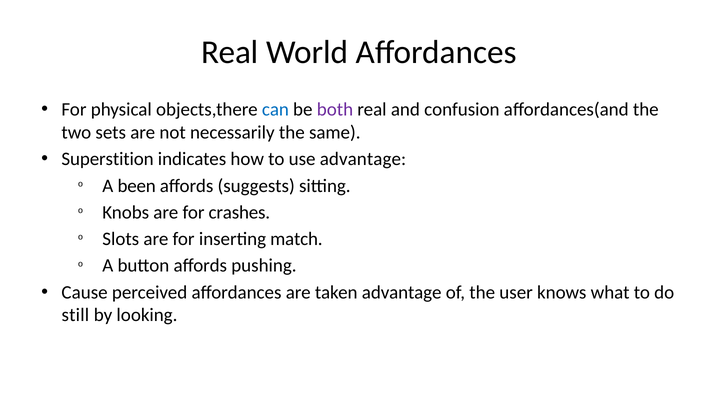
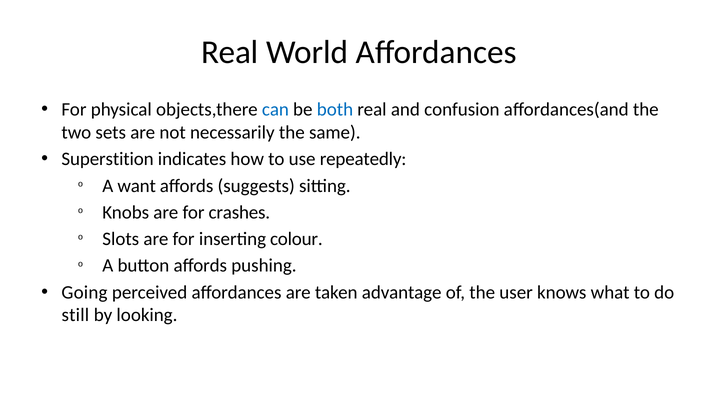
both colour: purple -> blue
use advantage: advantage -> repeatedly
been: been -> want
match: match -> colour
Cause: Cause -> Going
